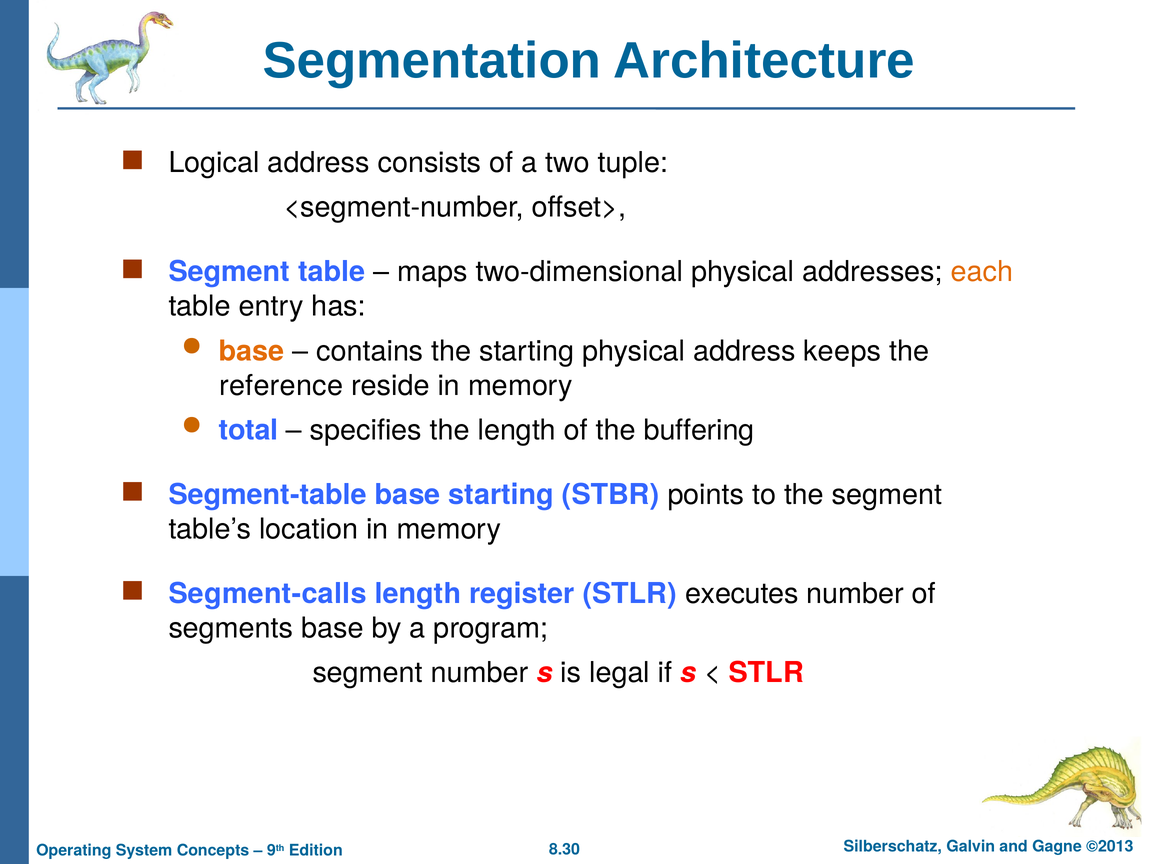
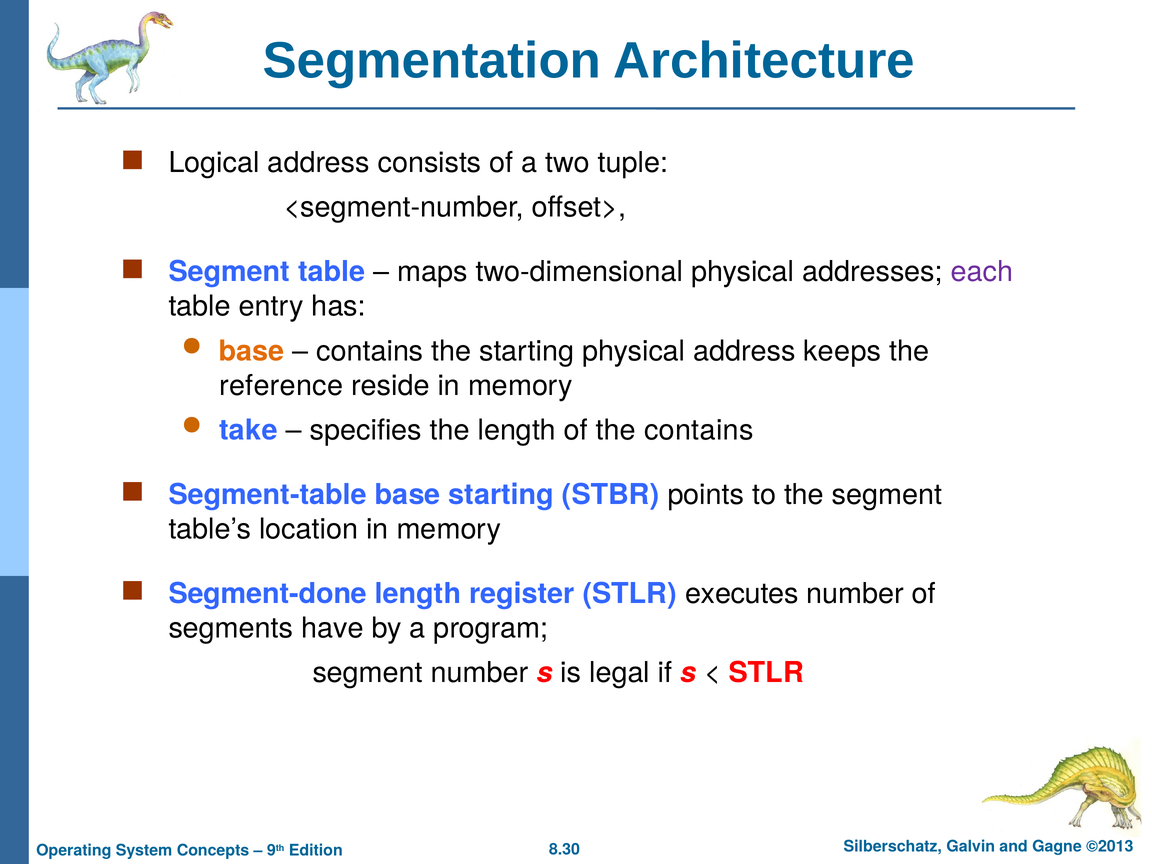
each colour: orange -> purple
total: total -> take
the buffering: buffering -> contains
Segment-calls: Segment-calls -> Segment-done
segments base: base -> have
